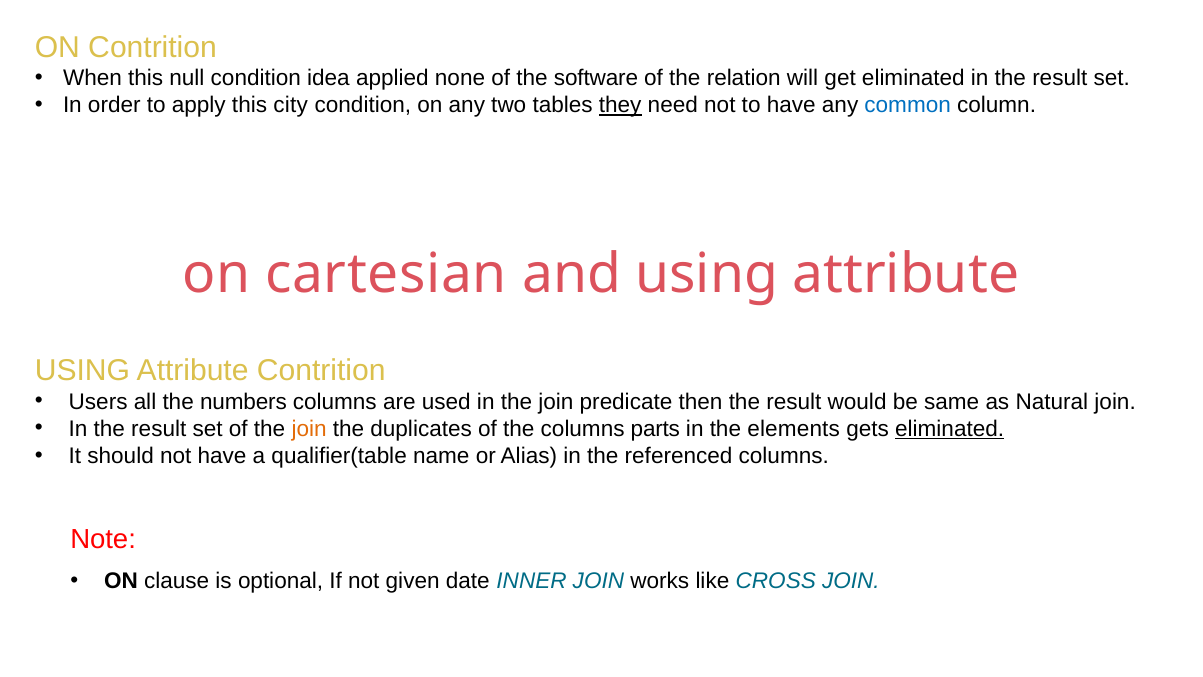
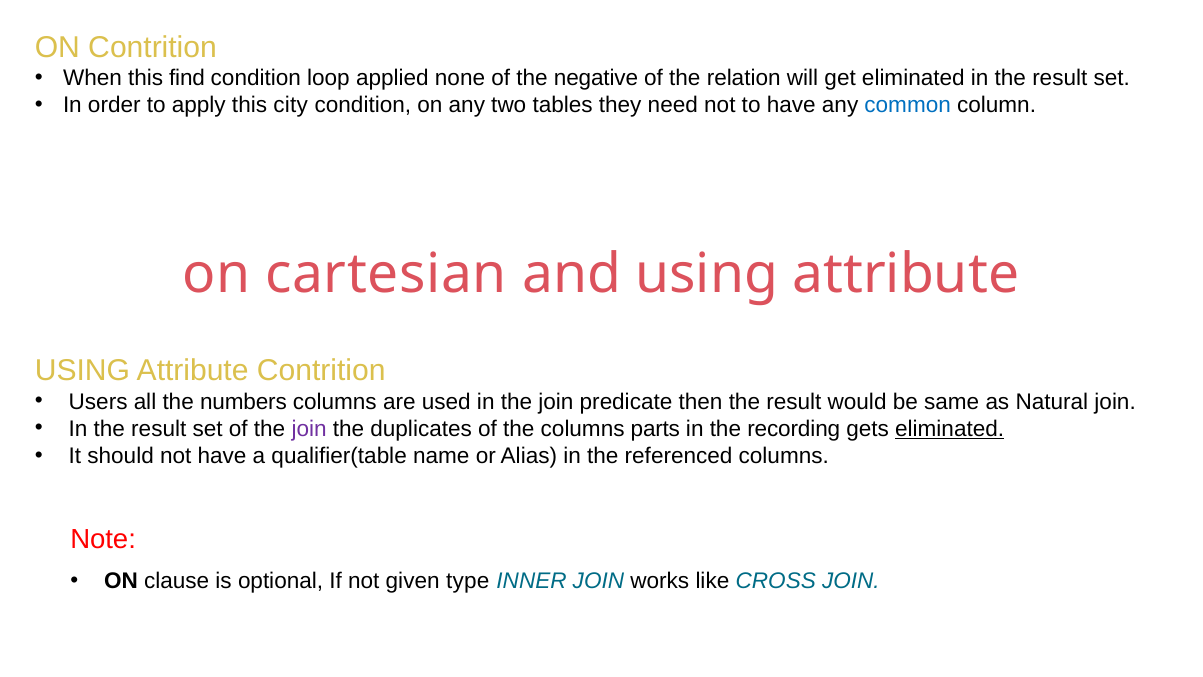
null: null -> find
idea: idea -> loop
software: software -> negative
they underline: present -> none
join at (309, 429) colour: orange -> purple
elements: elements -> recording
date: date -> type
